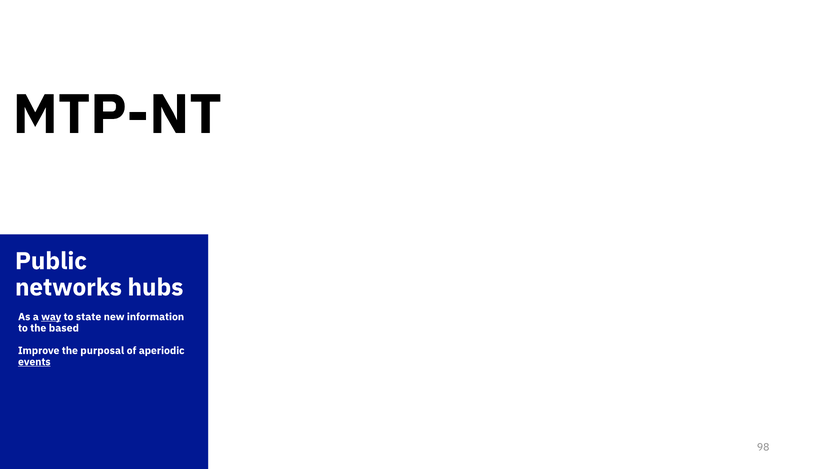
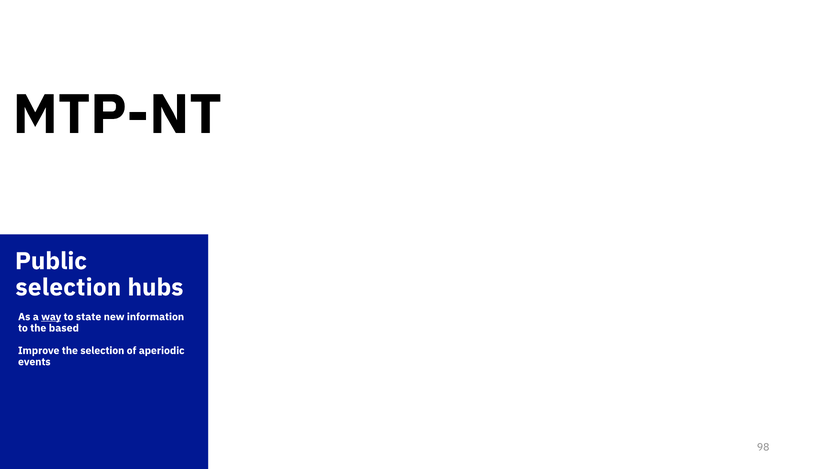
networks at (68, 287): networks -> selection
the purposal: purposal -> selection
events underline: present -> none
